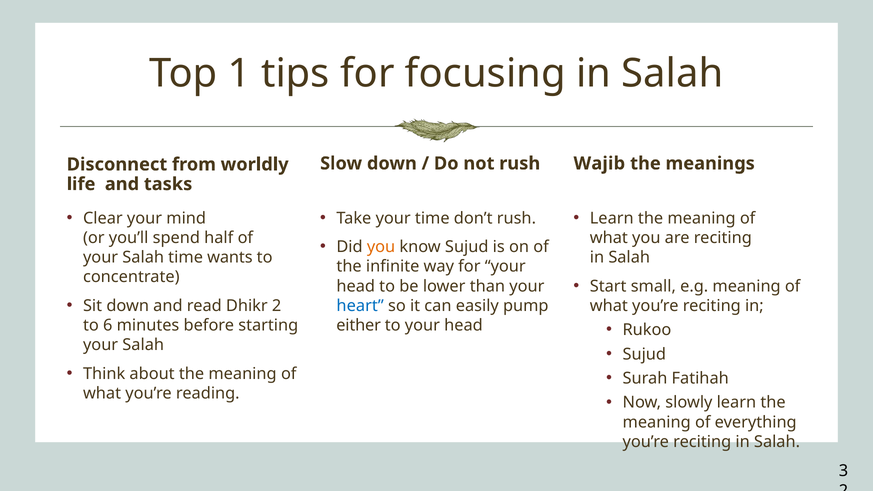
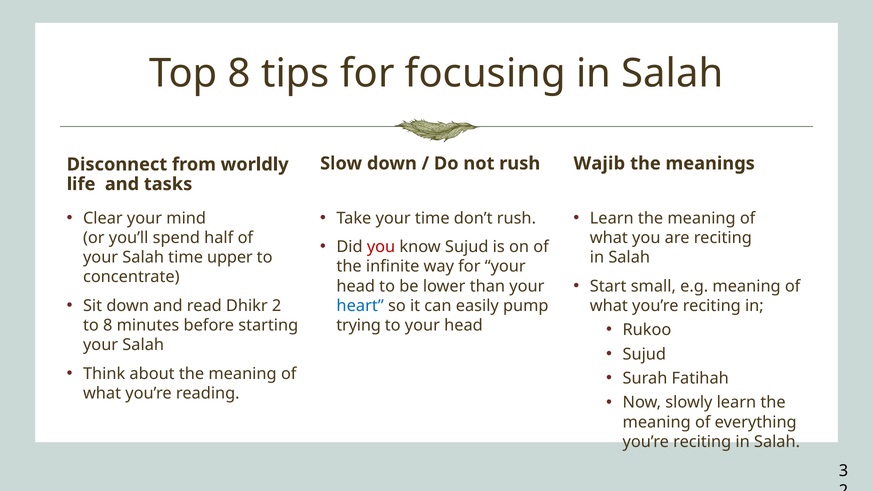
Top 1: 1 -> 8
you at (381, 247) colour: orange -> red
wants: wants -> upper
to 6: 6 -> 8
either: either -> trying
